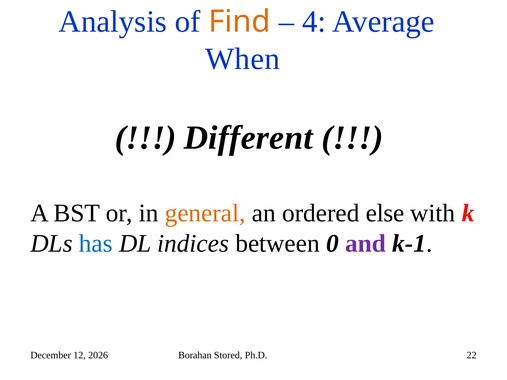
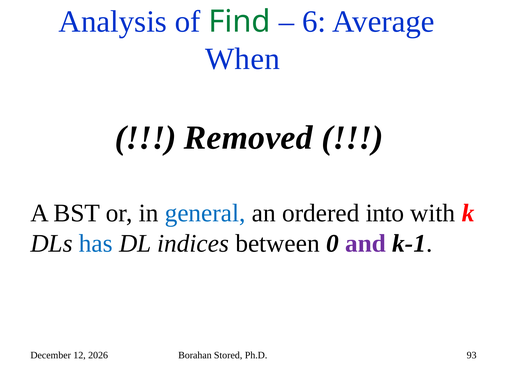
Find colour: orange -> green
4: 4 -> 6
Different: Different -> Removed
general colour: orange -> blue
else: else -> into
22: 22 -> 93
